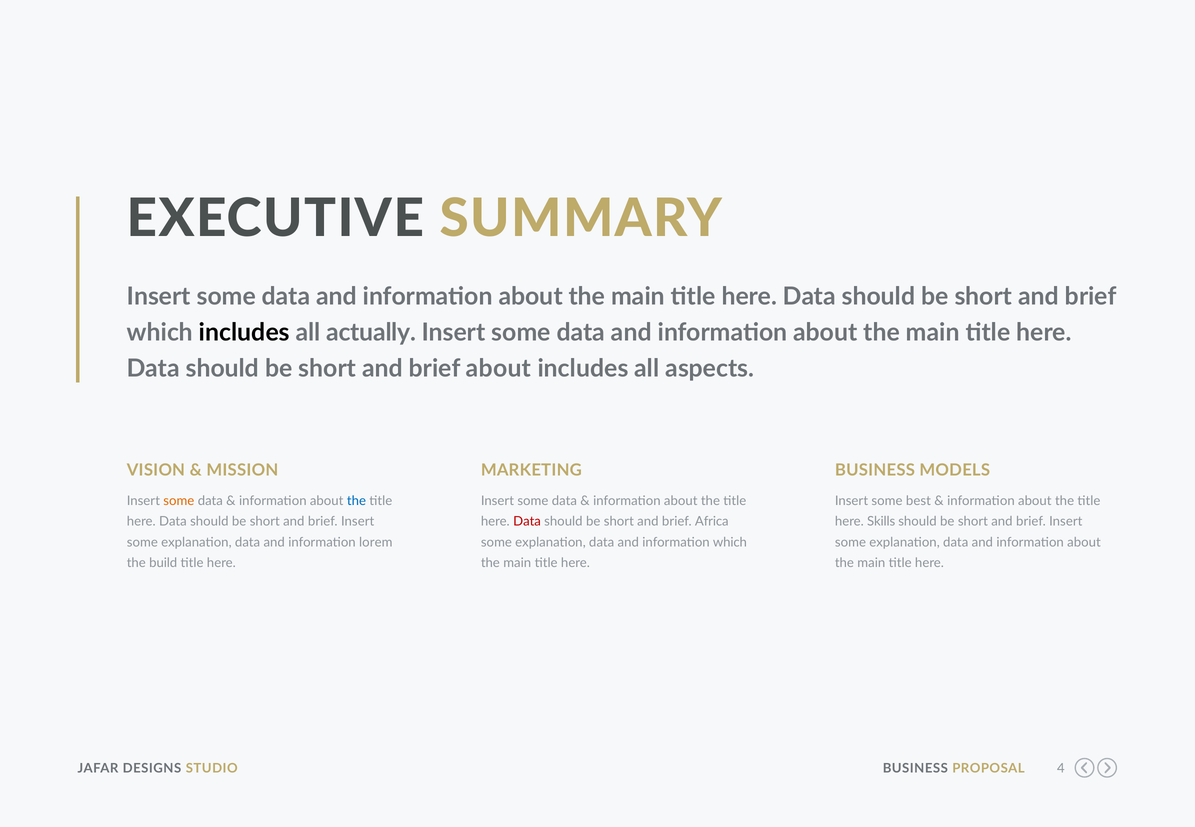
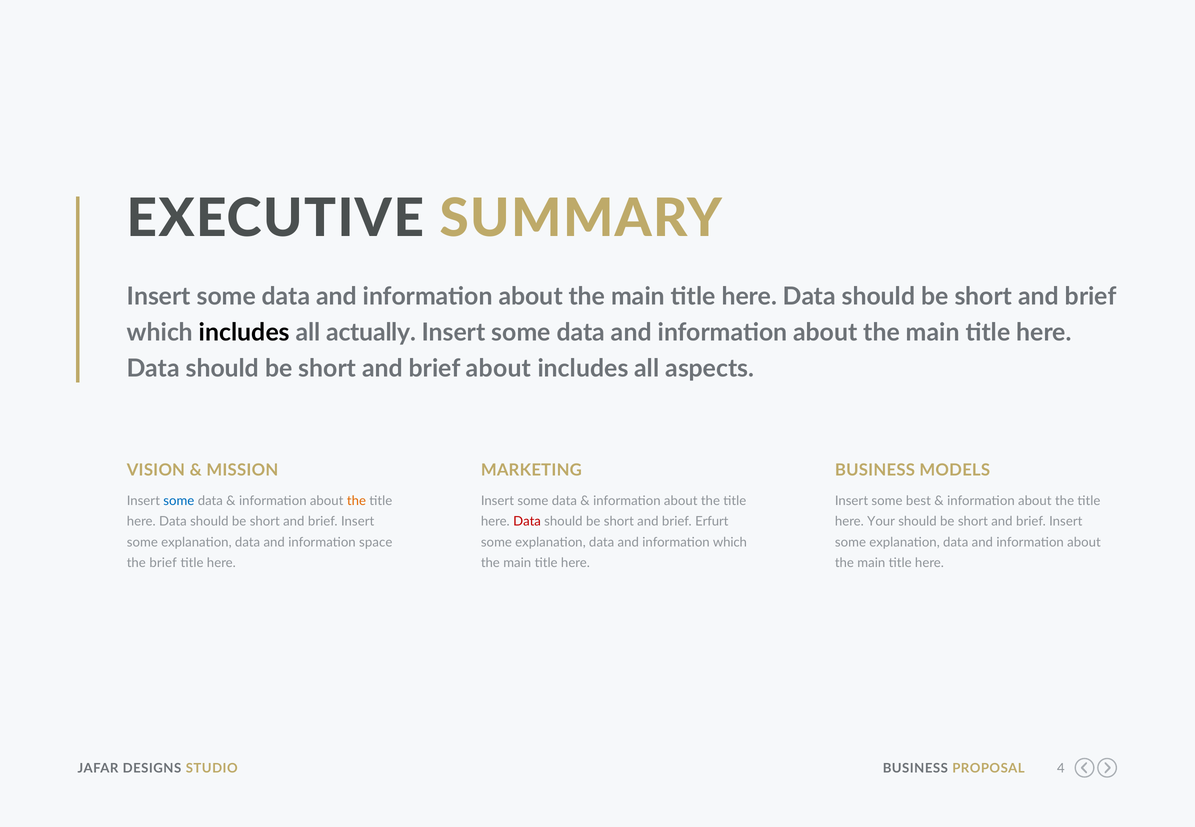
some at (179, 501) colour: orange -> blue
the at (356, 501) colour: blue -> orange
Africa: Africa -> Erfurt
Skills: Skills -> Your
lorem: lorem -> space
the build: build -> brief
